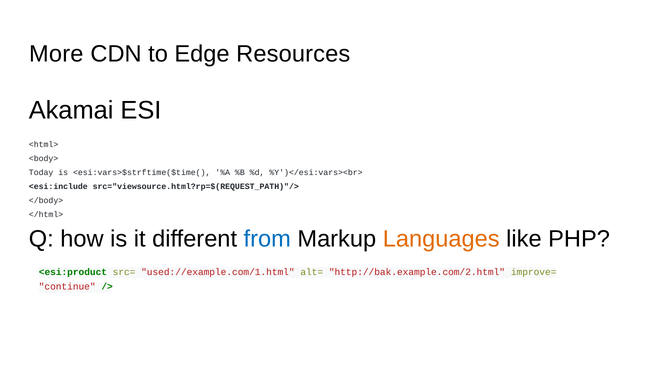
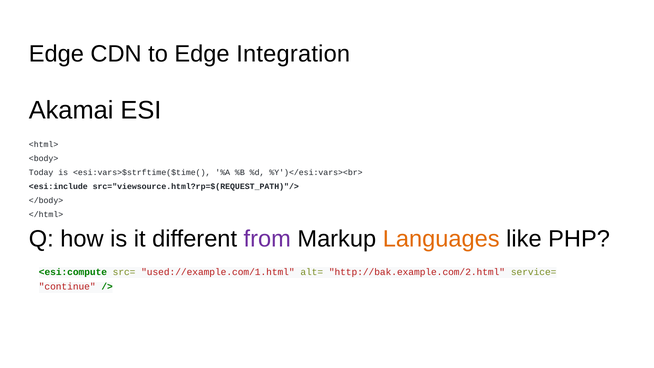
More at (56, 54): More -> Edge
Resources: Resources -> Integration
from colour: blue -> purple
<esi:product: <esi:product -> <esi:compute
improve=: improve= -> service=
